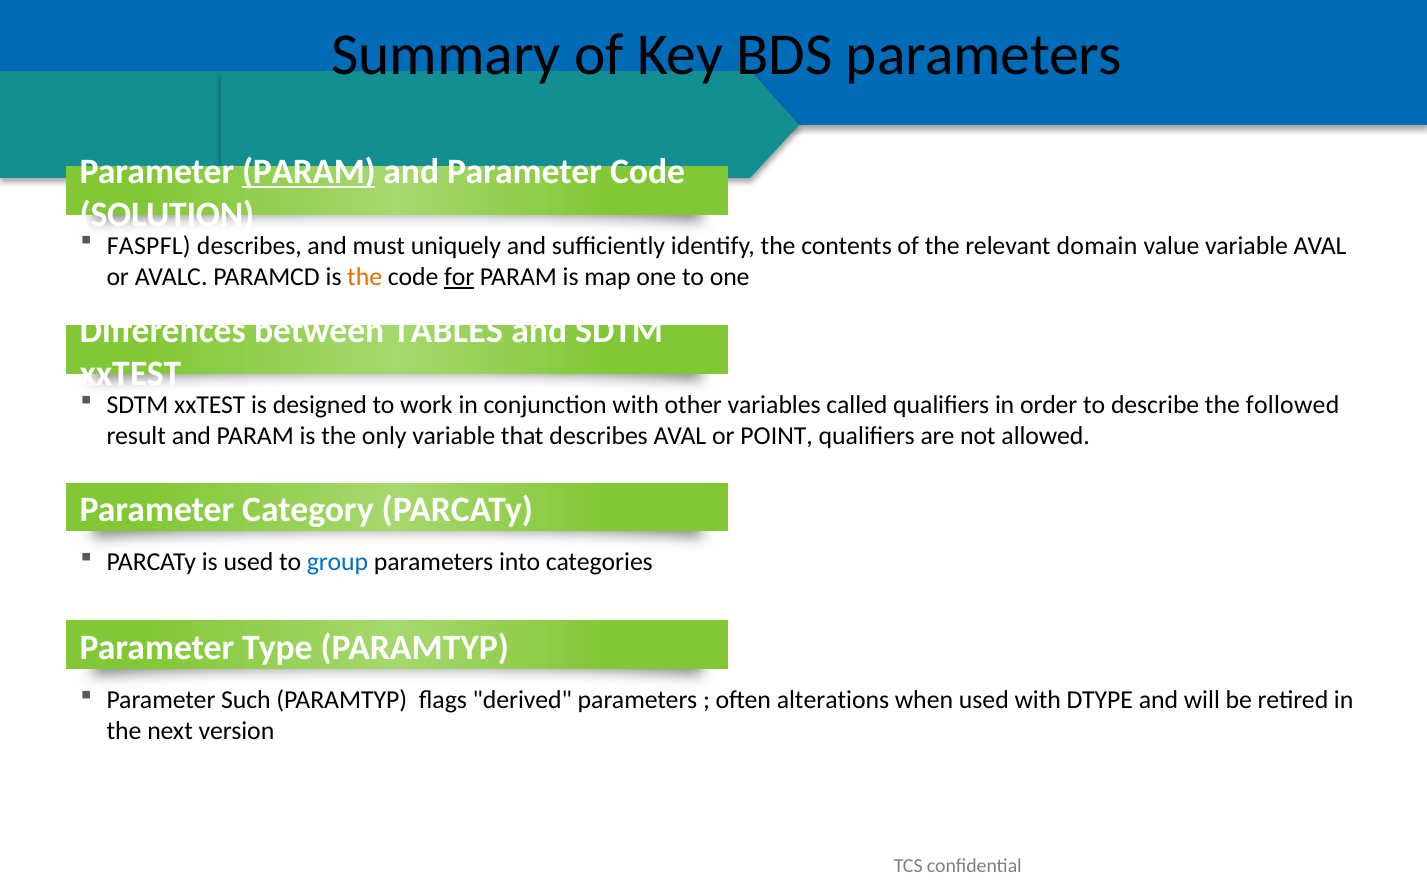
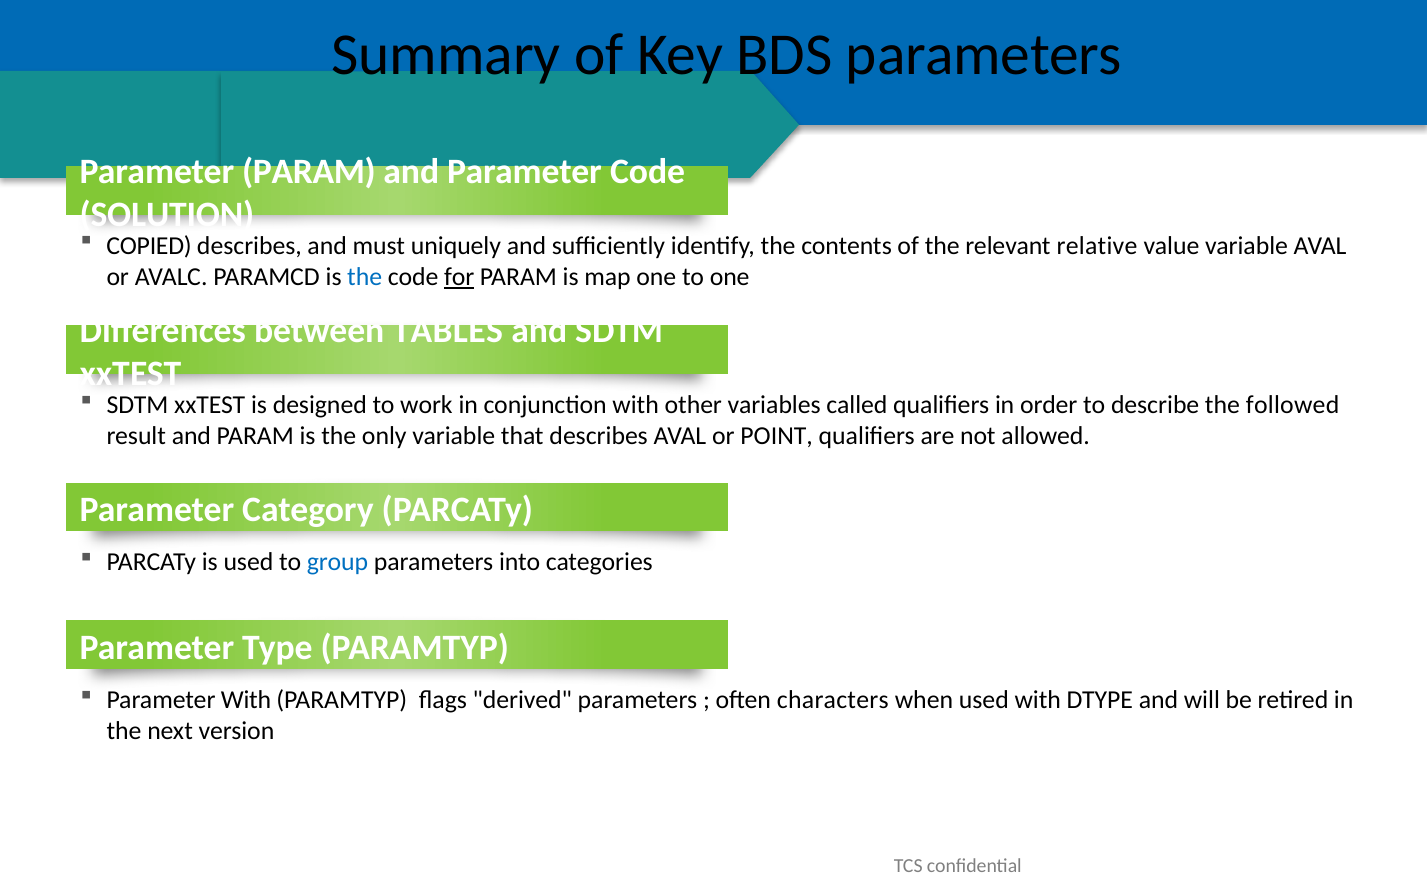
PARAM at (309, 171) underline: present -> none
FASPFL: FASPFL -> COPIED
domain: domain -> relative
the at (365, 277) colour: orange -> blue
Parameter Such: Such -> With
alterations: alterations -> characters
